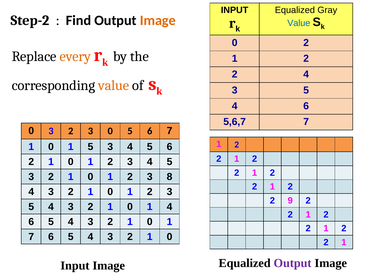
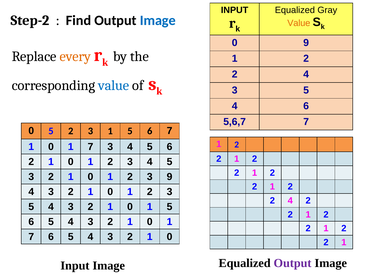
Image at (158, 20) colour: orange -> blue
Value at (299, 23) colour: blue -> orange
0 2: 2 -> 9
value at (114, 85) colour: orange -> blue
0 3: 3 -> 5
3 0: 0 -> 1
5 at (90, 147): 5 -> 7
3 8: 8 -> 9
9 at (290, 200): 9 -> 4
0 1 4: 4 -> 5
